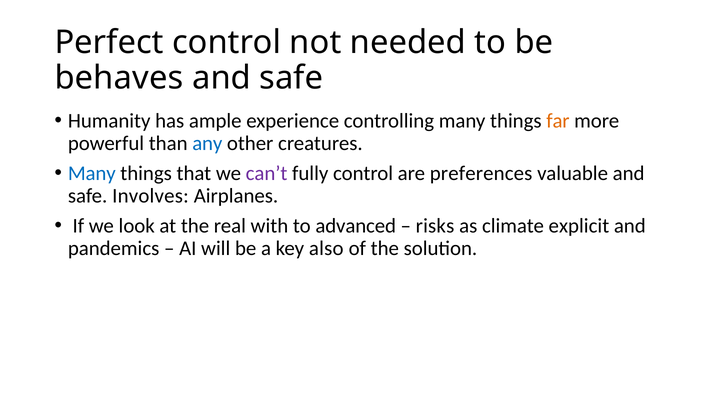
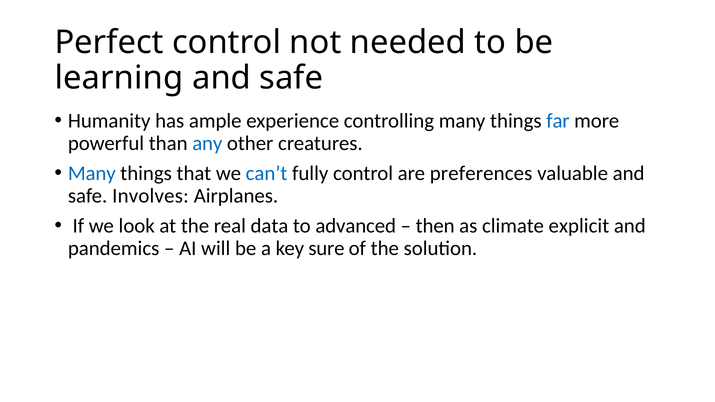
behaves: behaves -> learning
far colour: orange -> blue
can’t colour: purple -> blue
with: with -> data
risks: risks -> then
also: also -> sure
